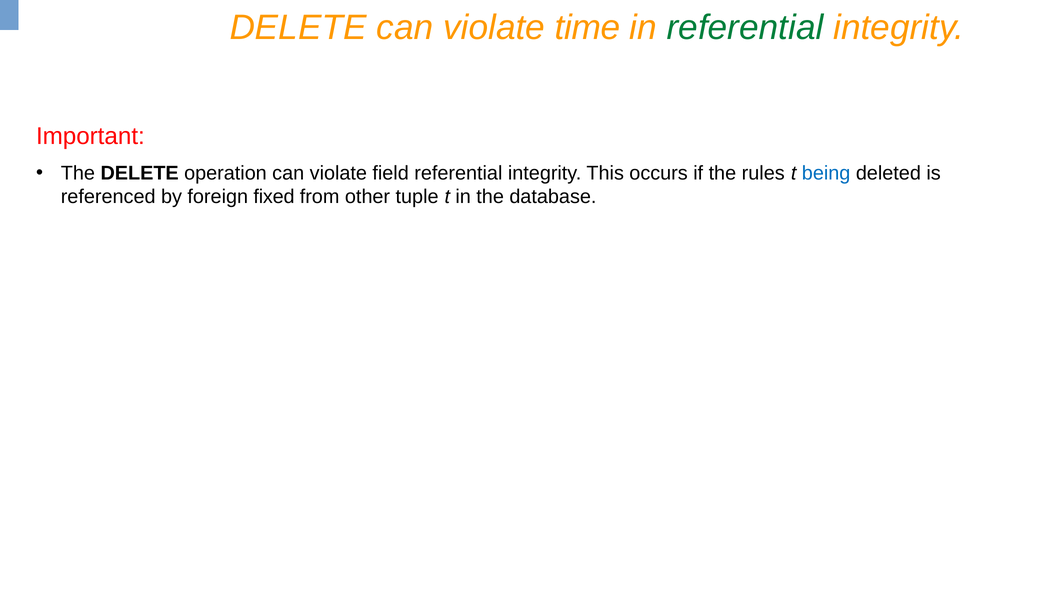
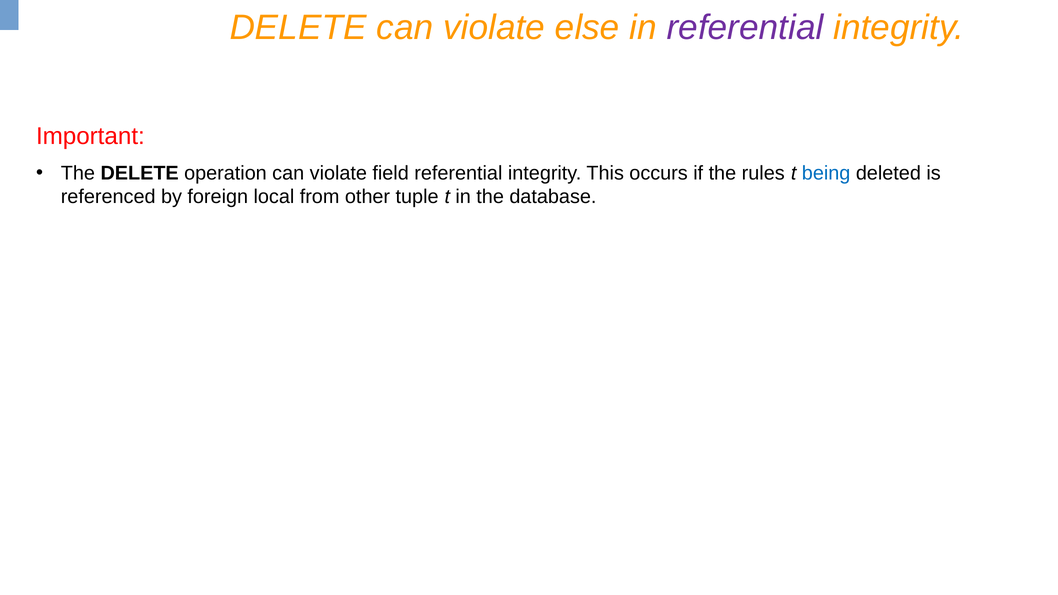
time: time -> else
referential at (745, 28) colour: green -> purple
fixed: fixed -> local
